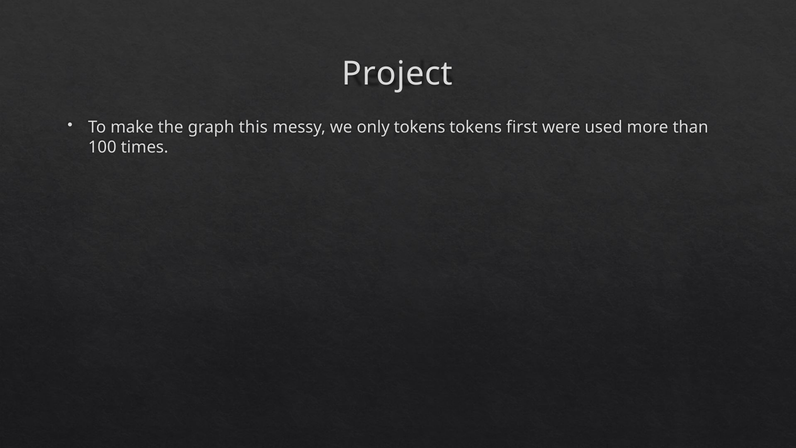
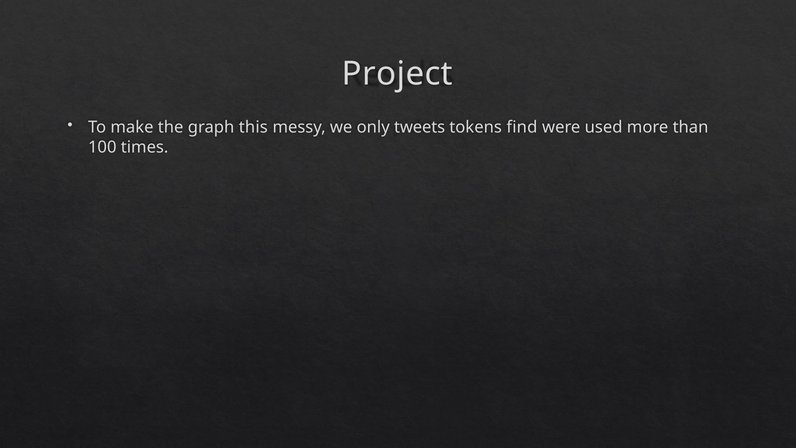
only tokens: tokens -> tweets
first: first -> find
